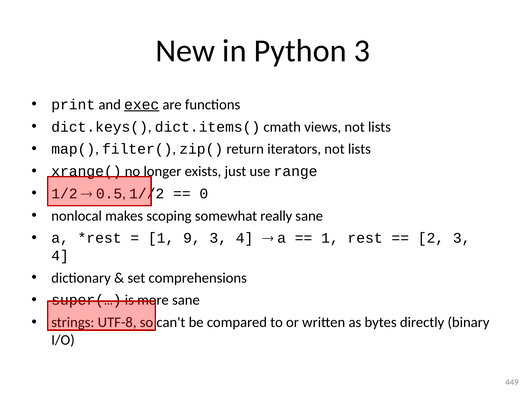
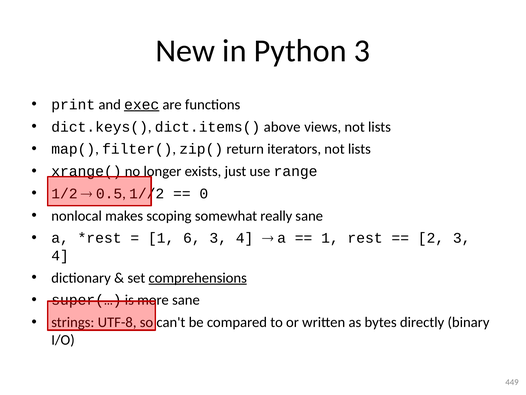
cmath: cmath -> above
9: 9 -> 6
comprehensions underline: none -> present
